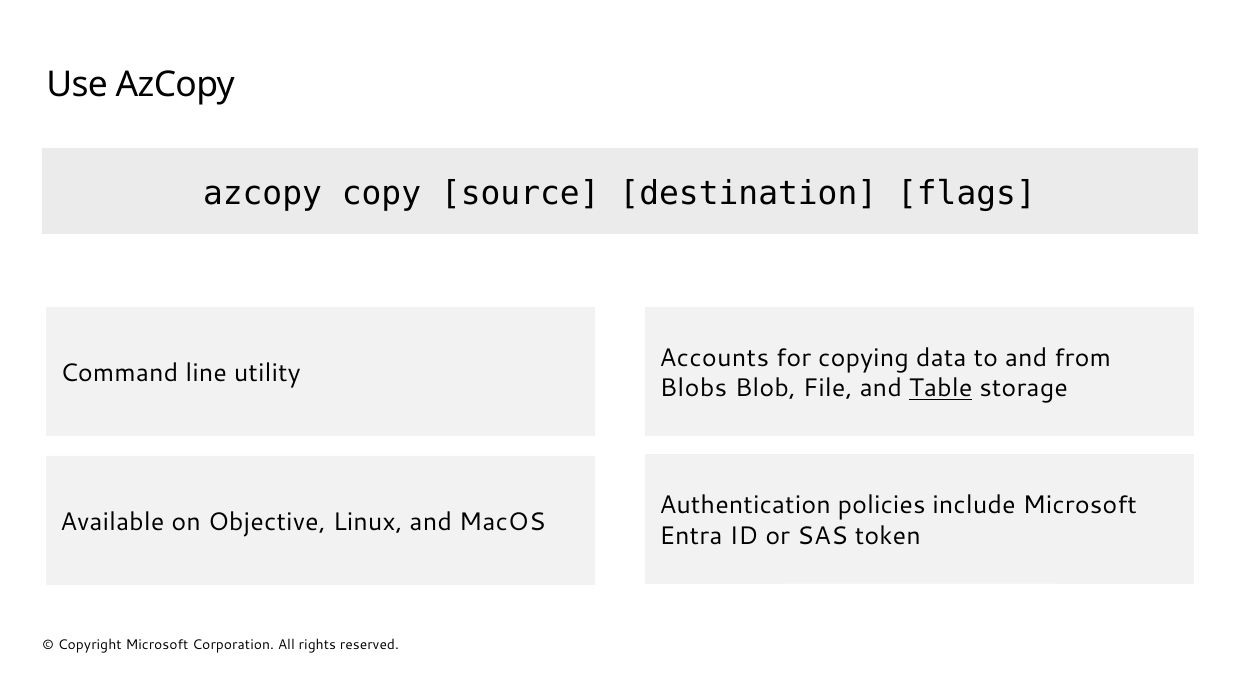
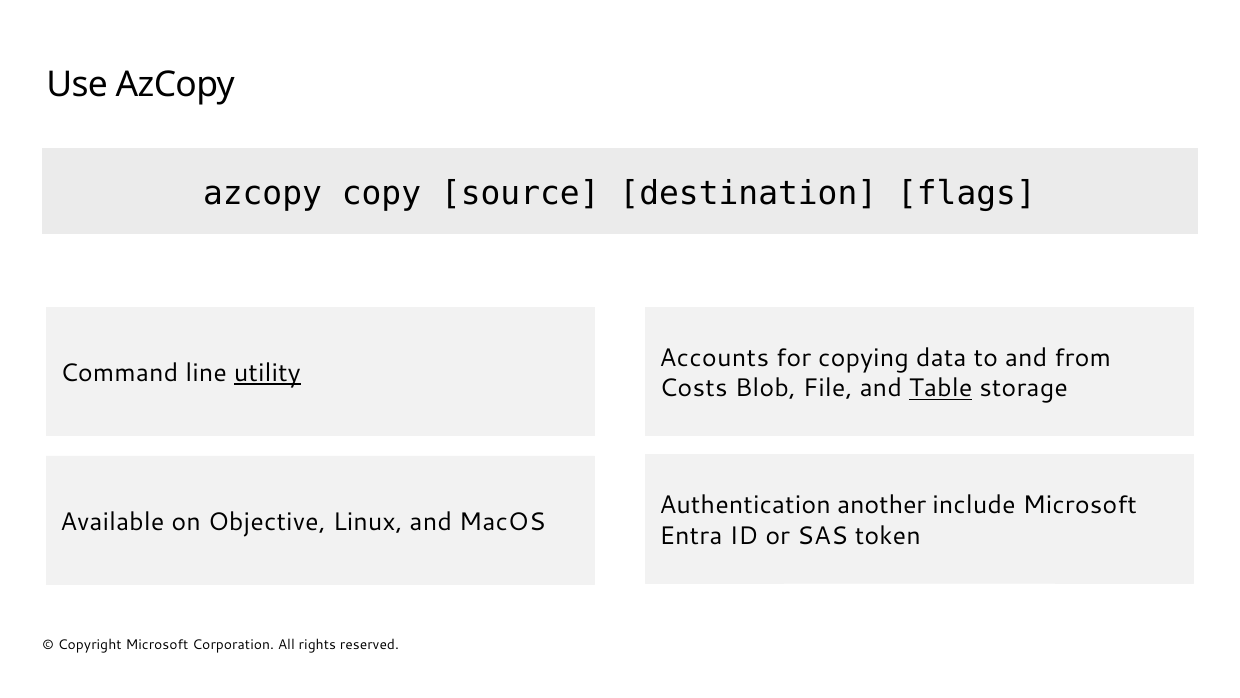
utility underline: none -> present
Blobs: Blobs -> Costs
policies: policies -> another
